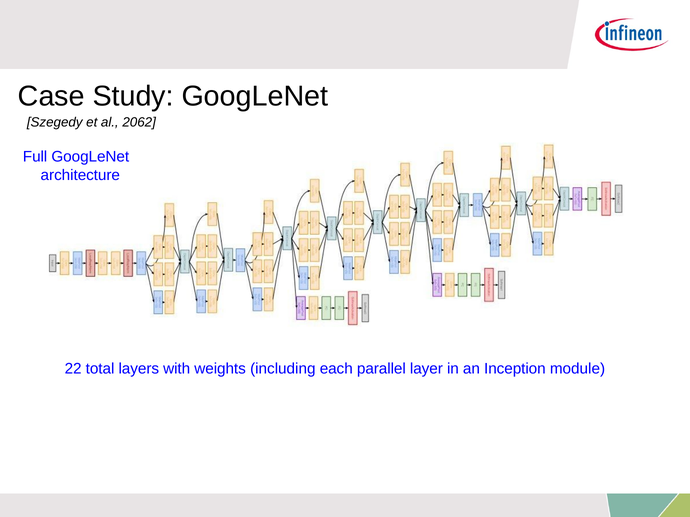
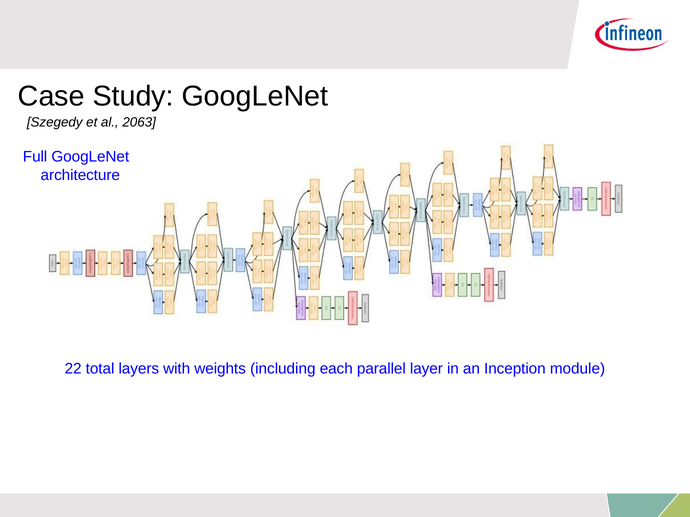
2062: 2062 -> 2063
